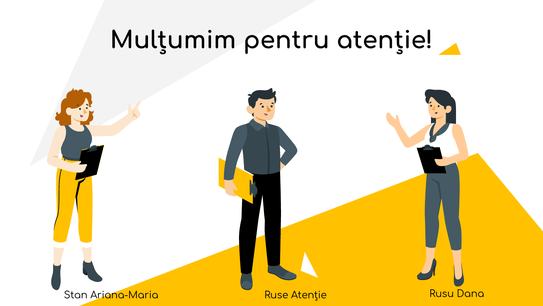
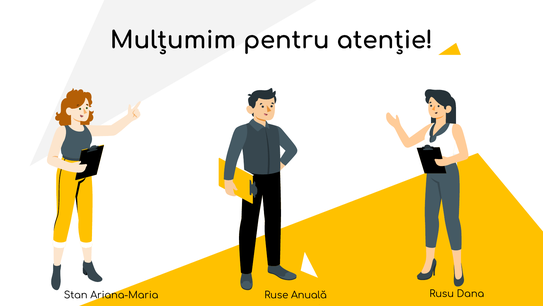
Ruse Atenție: Atenție -> Anuală
